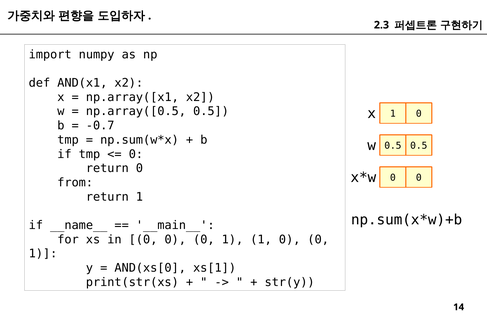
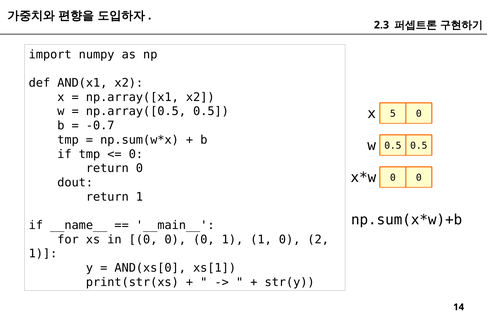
x 1: 1 -> 5
from: from -> dout
1 0 0: 0 -> 2
